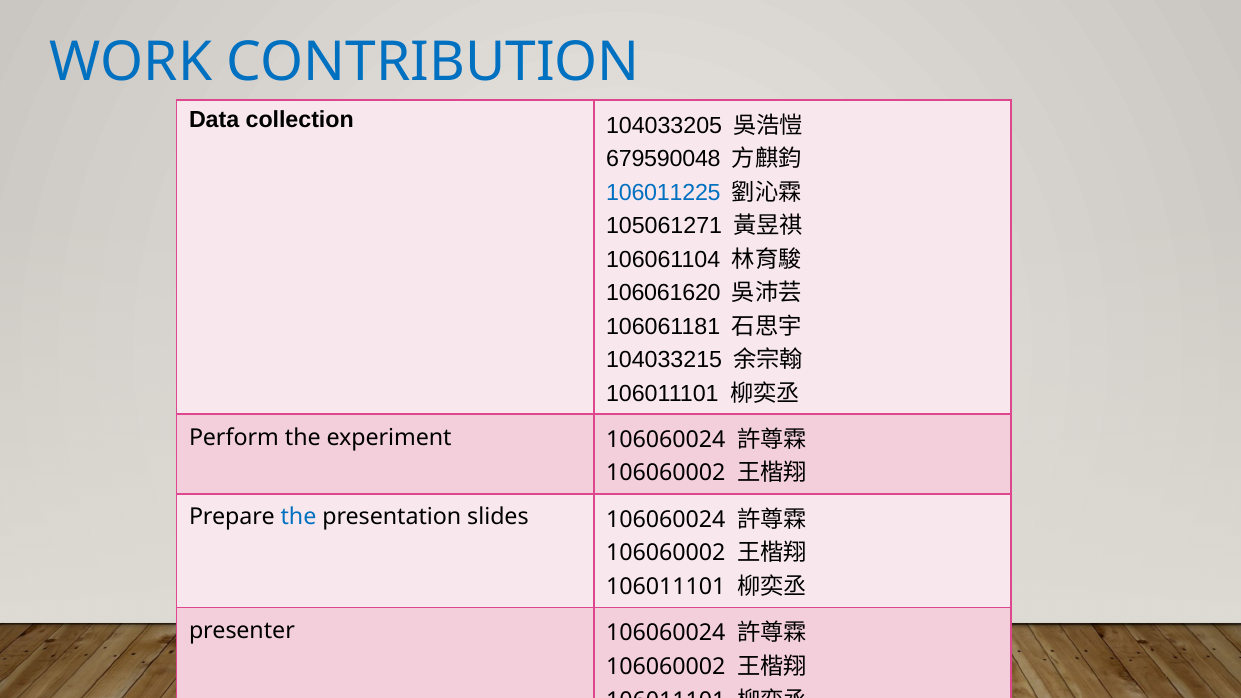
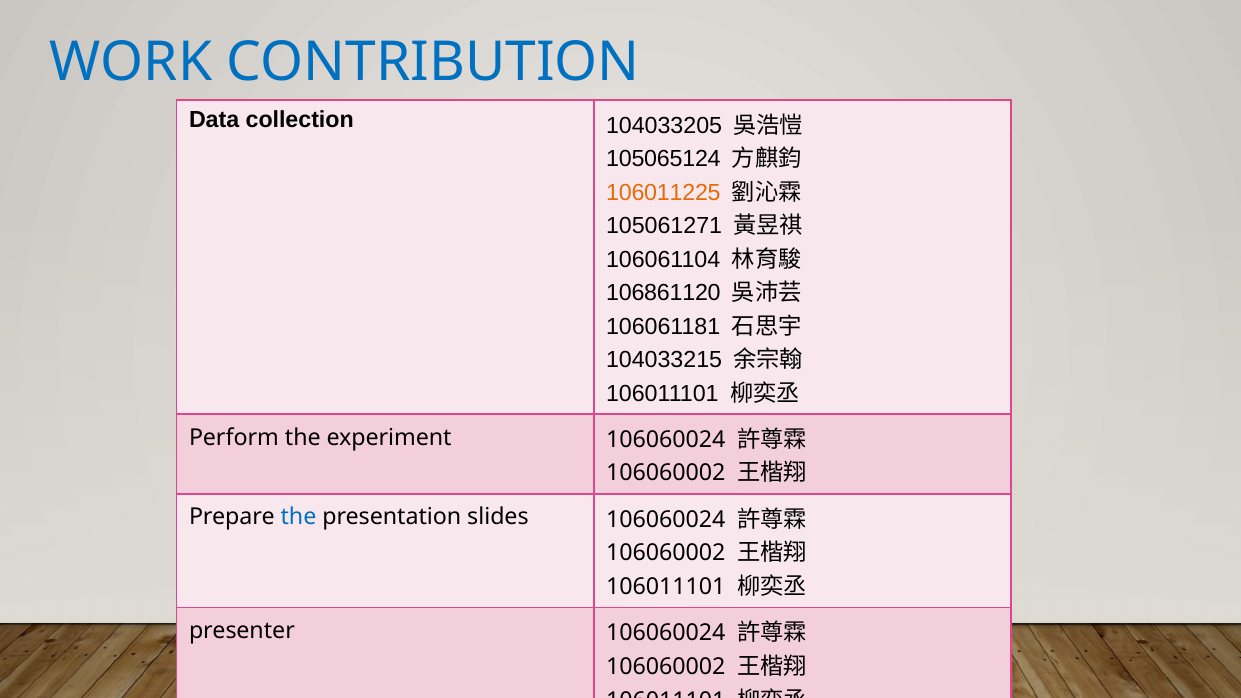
679590048: 679590048 -> 105065124
106011225 colour: blue -> orange
106061620: 106061620 -> 106861120
